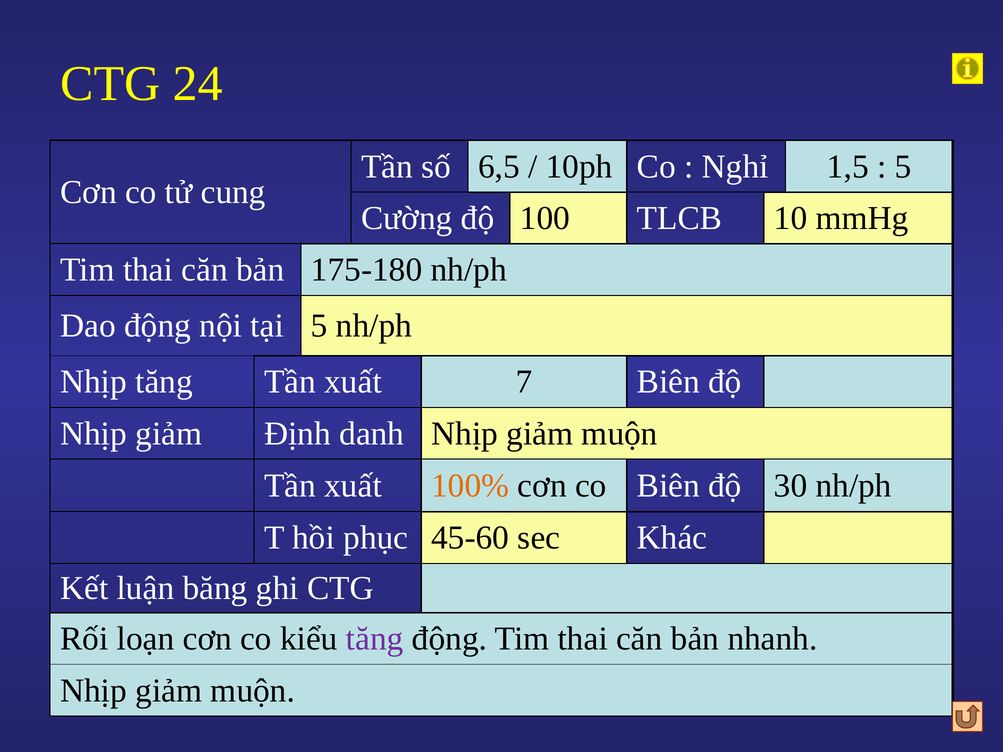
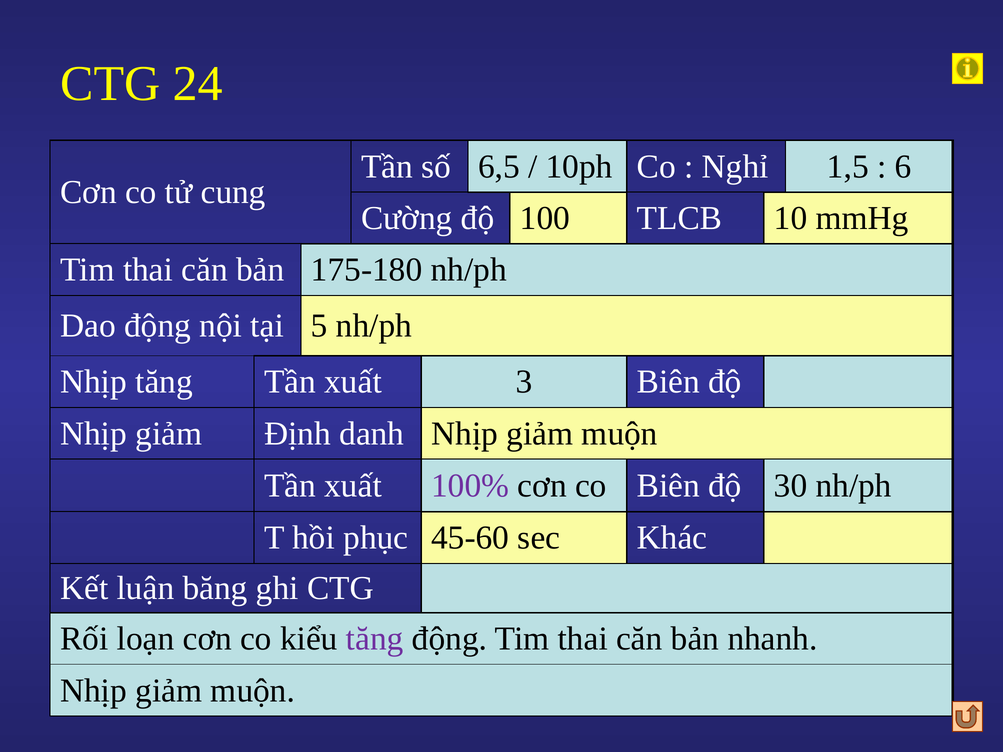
5 at (903, 167): 5 -> 6
7: 7 -> 3
100% colour: orange -> purple
